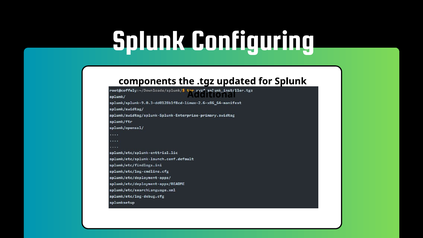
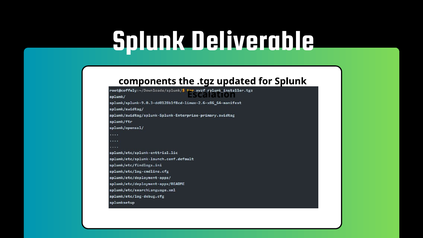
Configuring: Configuring -> Deliverable
Additional: Additional -> Escalation
